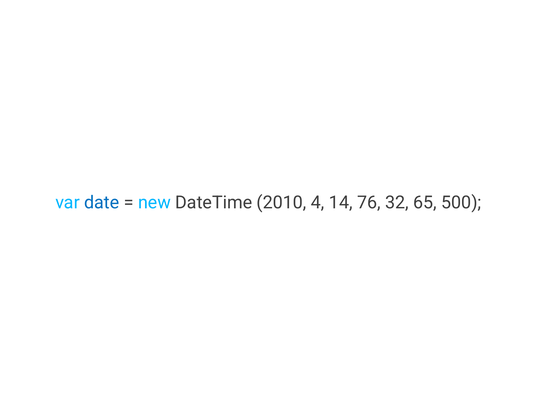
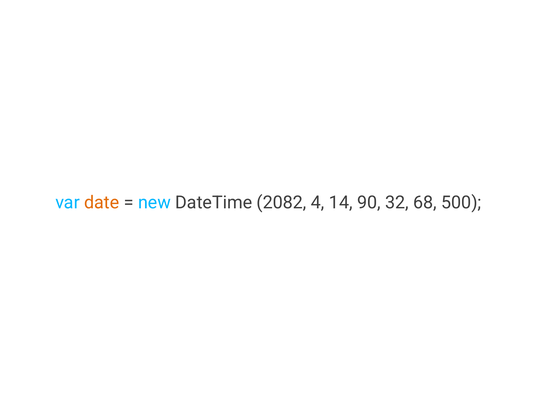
date colour: blue -> orange
2010: 2010 -> 2082
76: 76 -> 90
65: 65 -> 68
